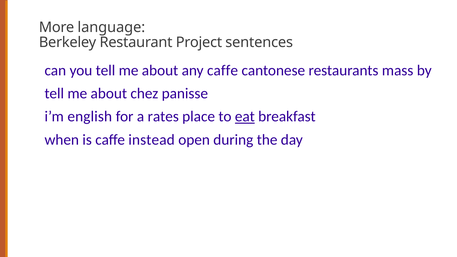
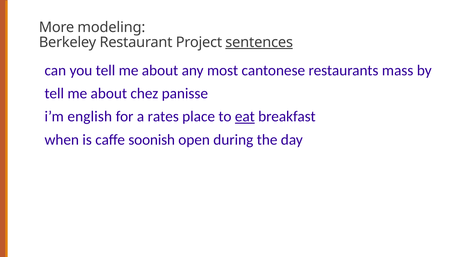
language: language -> modeling
sentences underline: none -> present
any caffe: caffe -> most
instead: instead -> soonish
